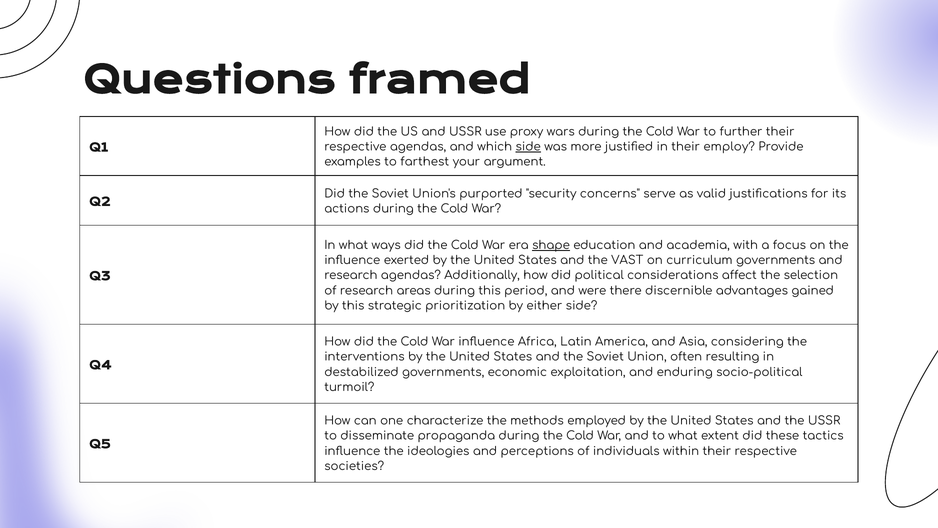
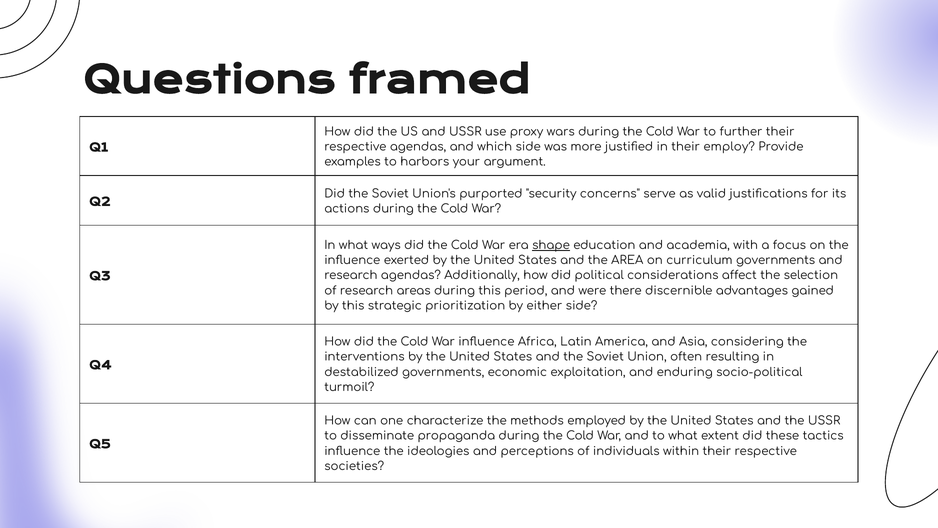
side at (528, 147) underline: present -> none
farthest: farthest -> harbors
VAST: VAST -> AREA
